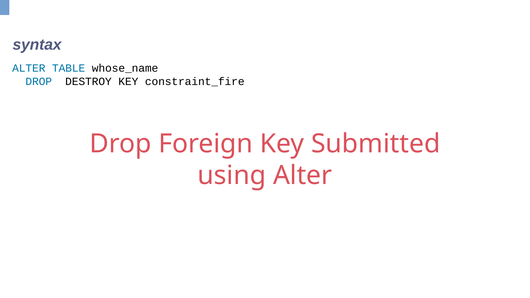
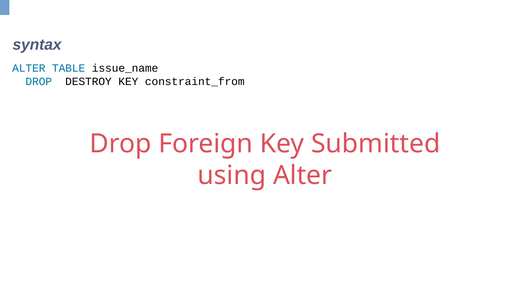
whose_name: whose_name -> issue_name
constraint_fire: constraint_fire -> constraint_from
